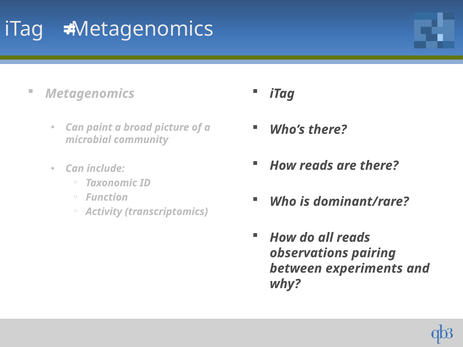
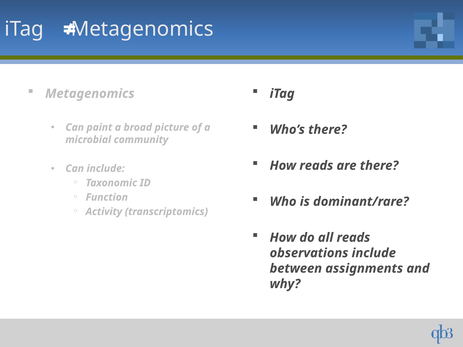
observations pairing: pairing -> include
experiments: experiments -> assignments
